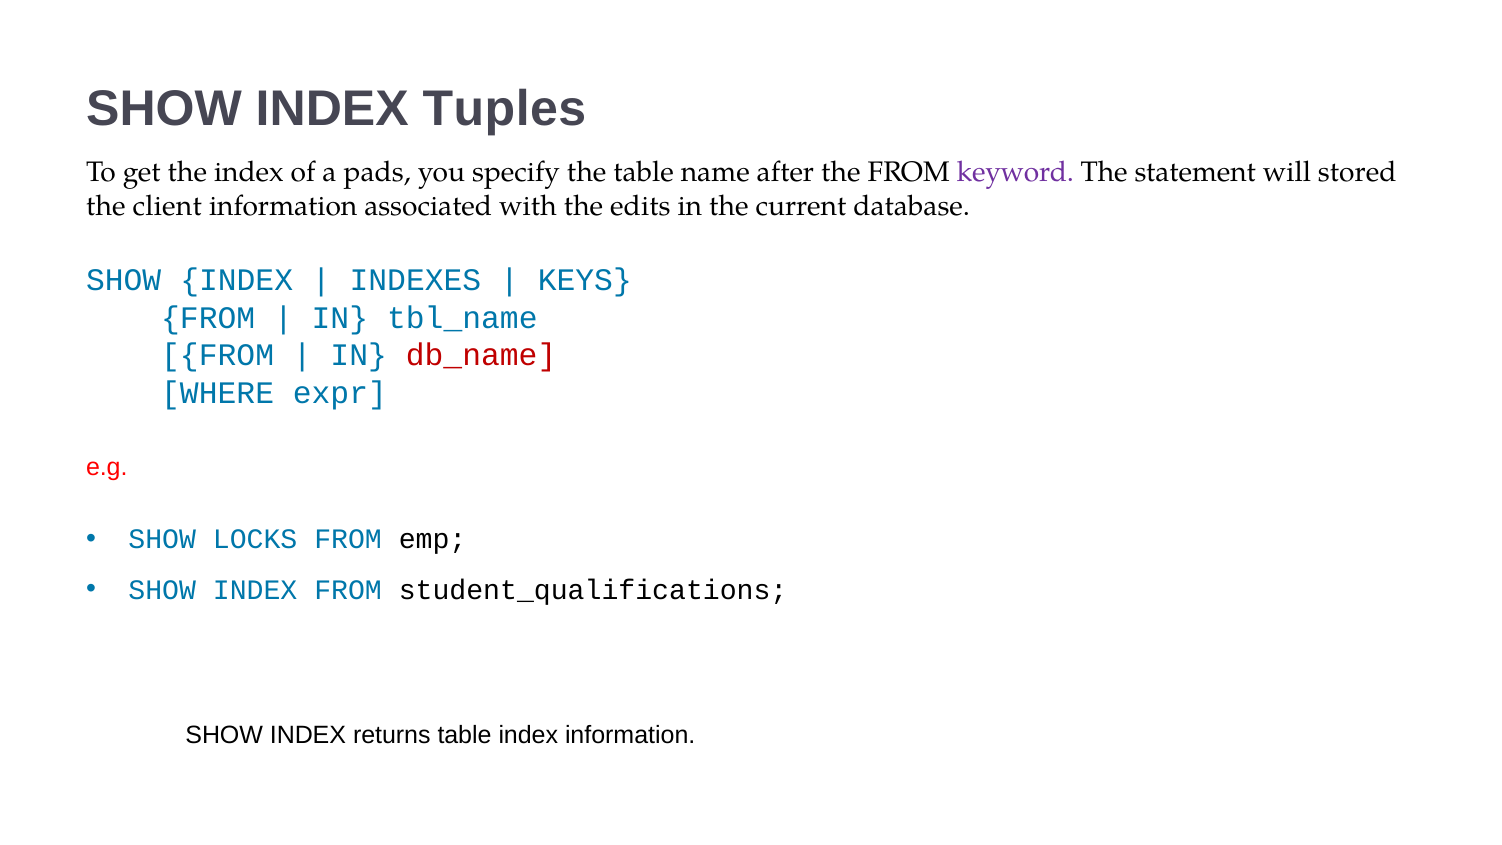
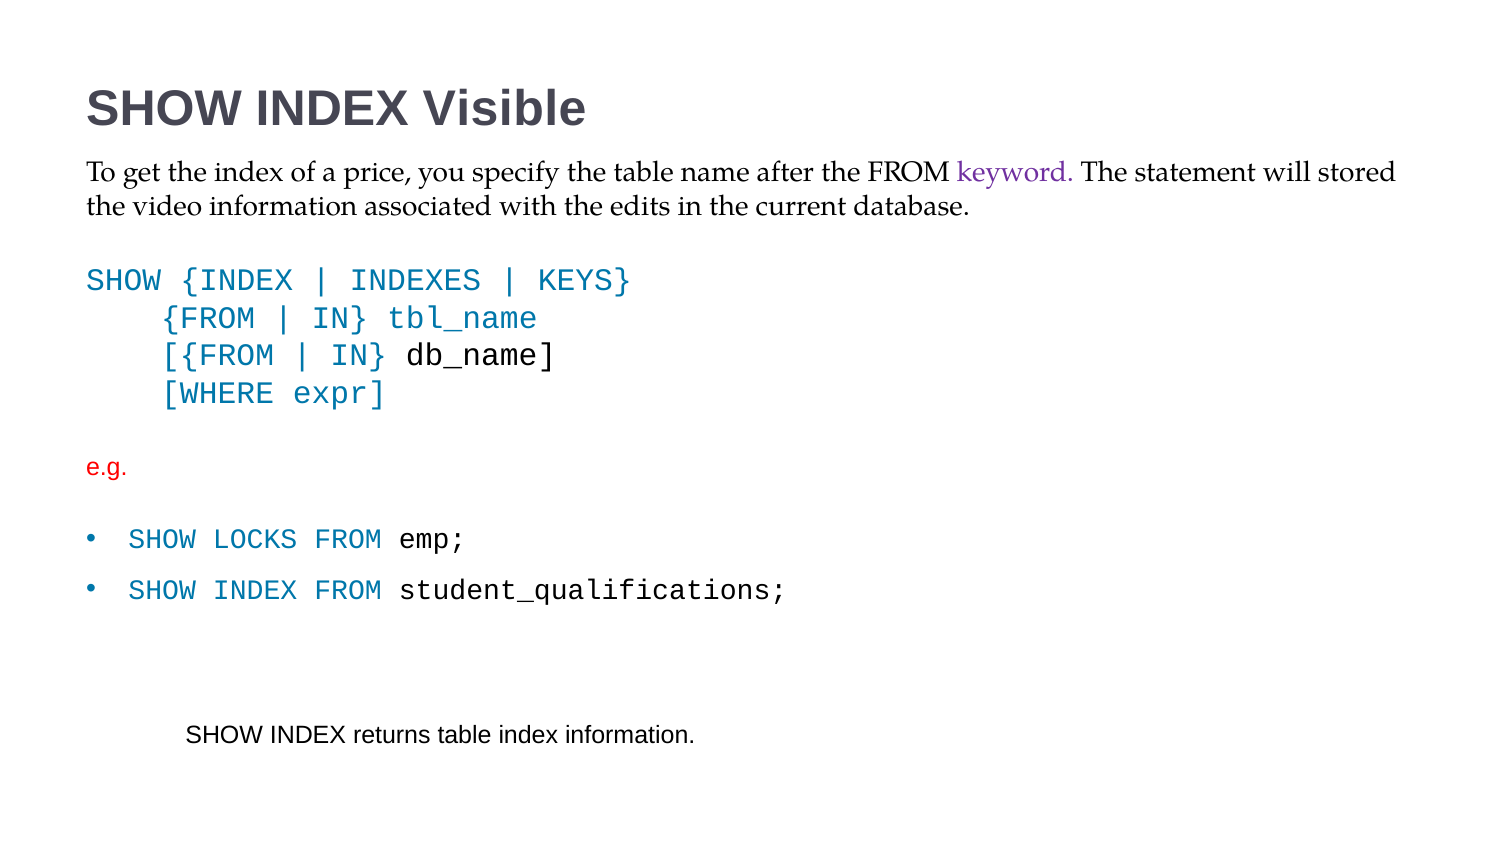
Tuples: Tuples -> Visible
pads: pads -> price
client: client -> video
db_name colour: red -> black
